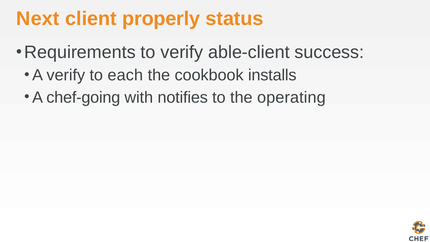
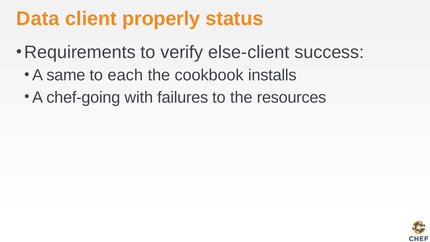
Next: Next -> Data
able-client: able-client -> else-client
A verify: verify -> same
notifies: notifies -> failures
operating: operating -> resources
